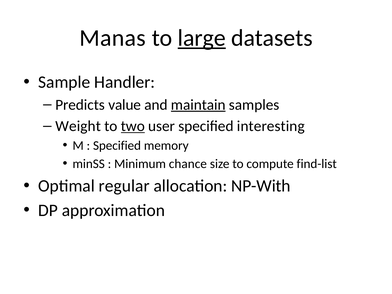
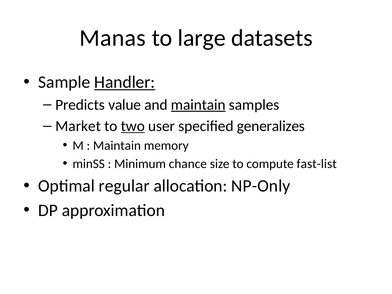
large underline: present -> none
Handler underline: none -> present
Weight: Weight -> Market
interesting: interesting -> generalizes
Specified at (117, 146): Specified -> Maintain
find-list: find-list -> fast-list
NP-With: NP-With -> NP-Only
